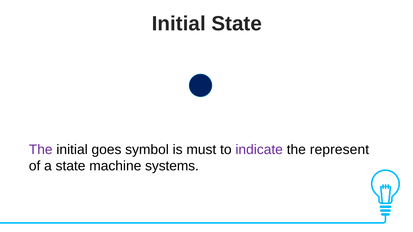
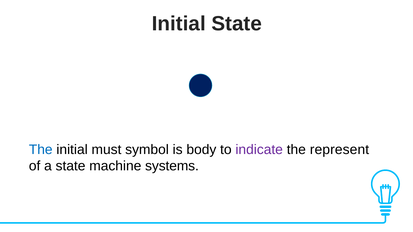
The at (41, 150) colour: purple -> blue
goes: goes -> must
must: must -> body
